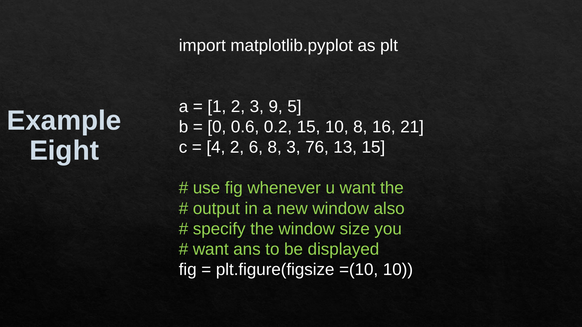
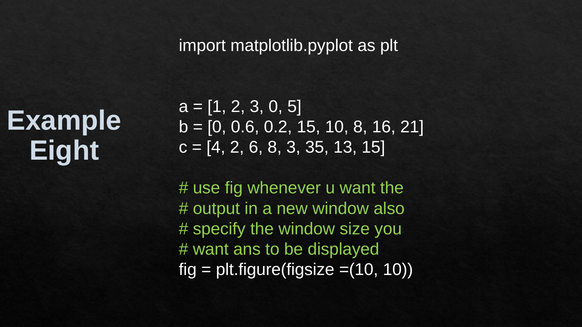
3 9: 9 -> 0
76: 76 -> 35
